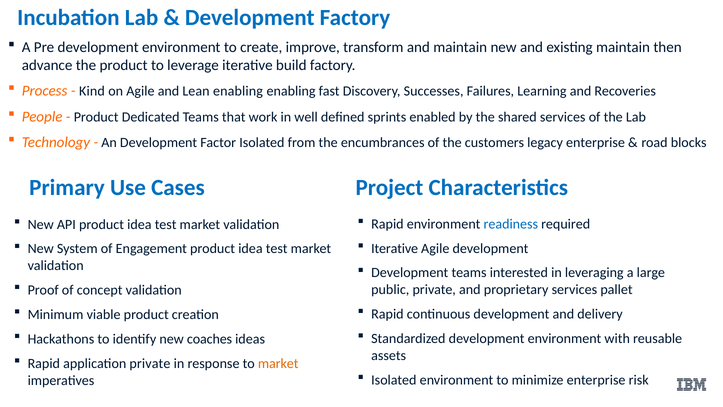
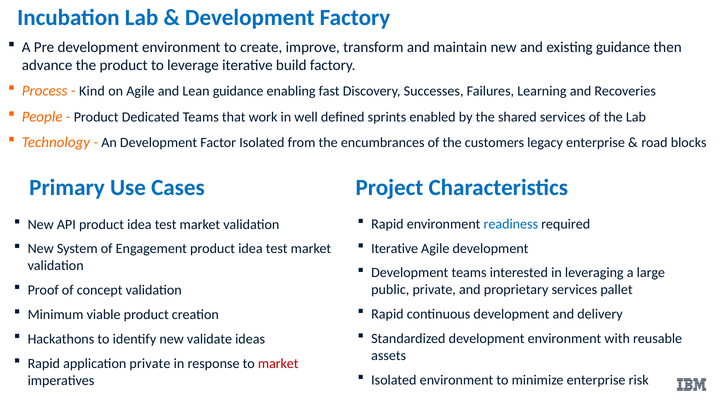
existing maintain: maintain -> guidance
Lean enabling: enabling -> guidance
coaches: coaches -> validate
market at (278, 363) colour: orange -> red
